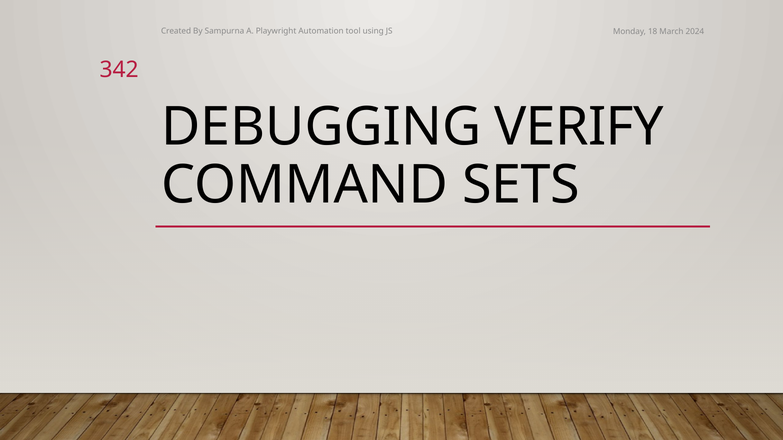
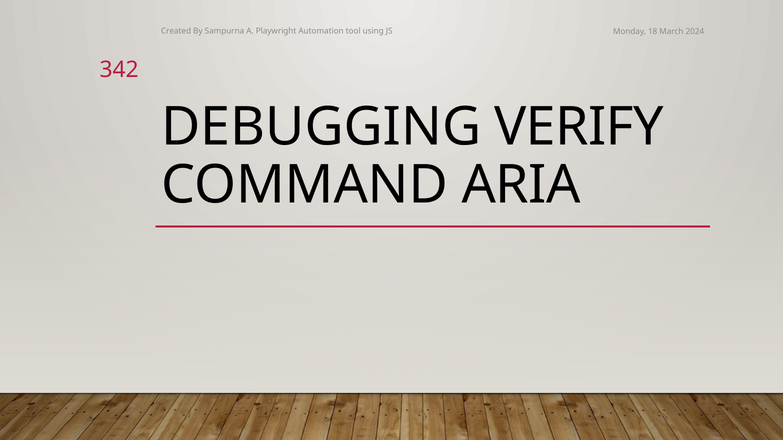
SETS: SETS -> ARIA
